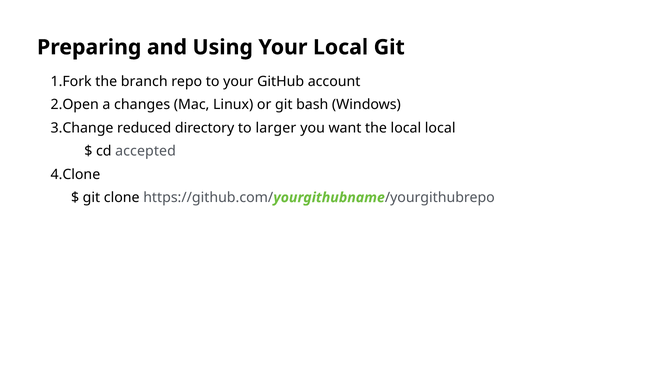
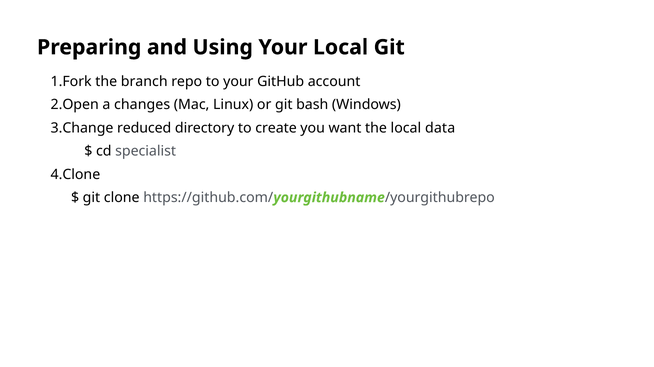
larger: larger -> create
local local: local -> data
accepted: accepted -> specialist
